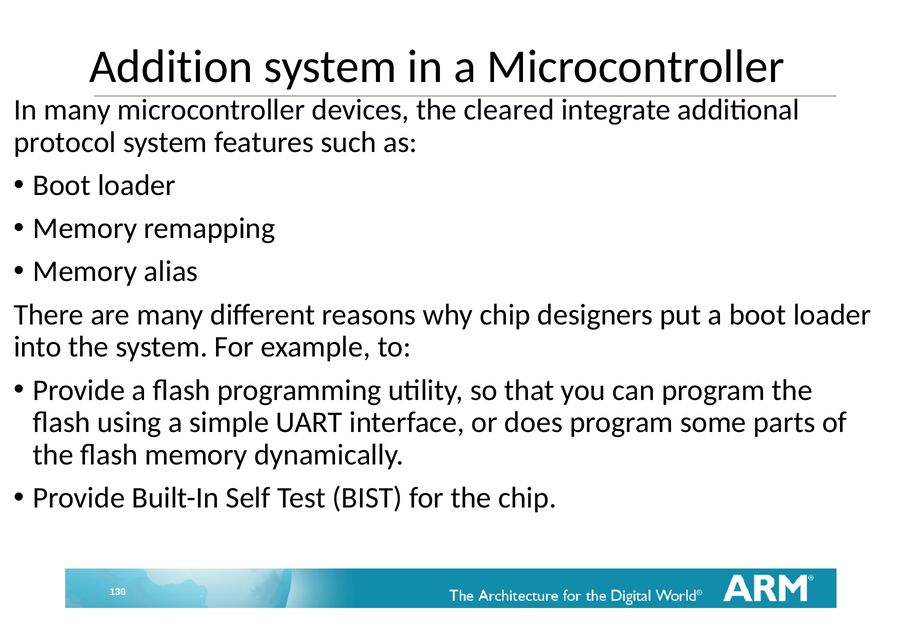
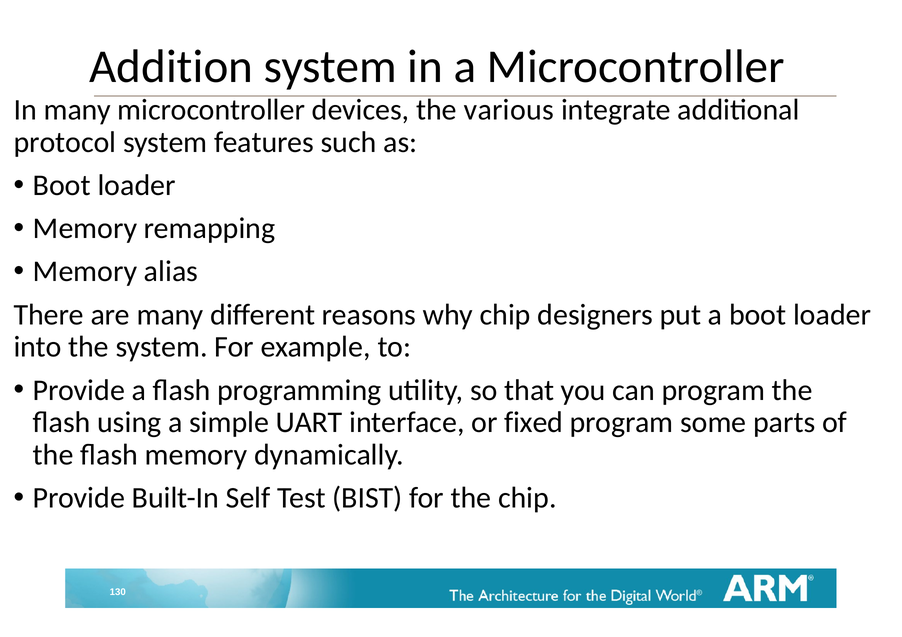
cleared: cleared -> various
does: does -> fixed
